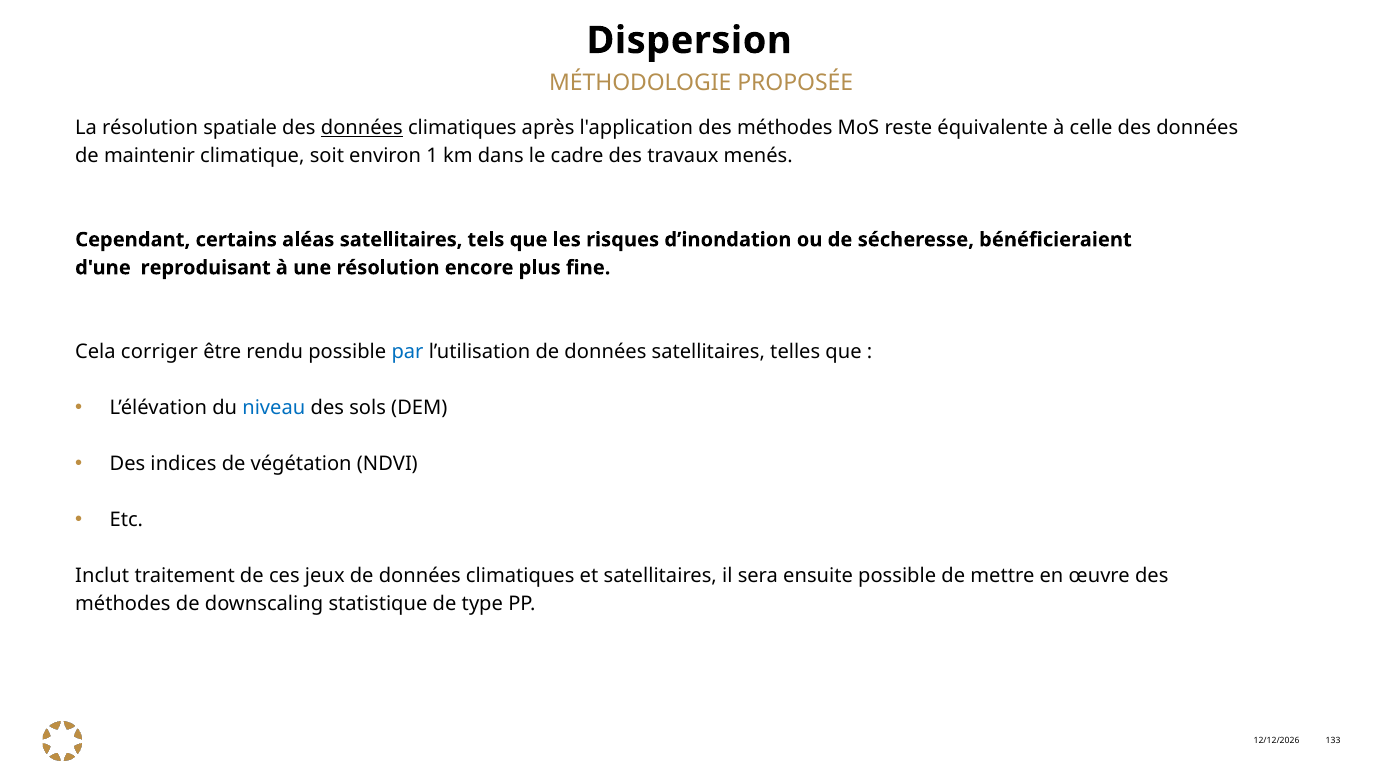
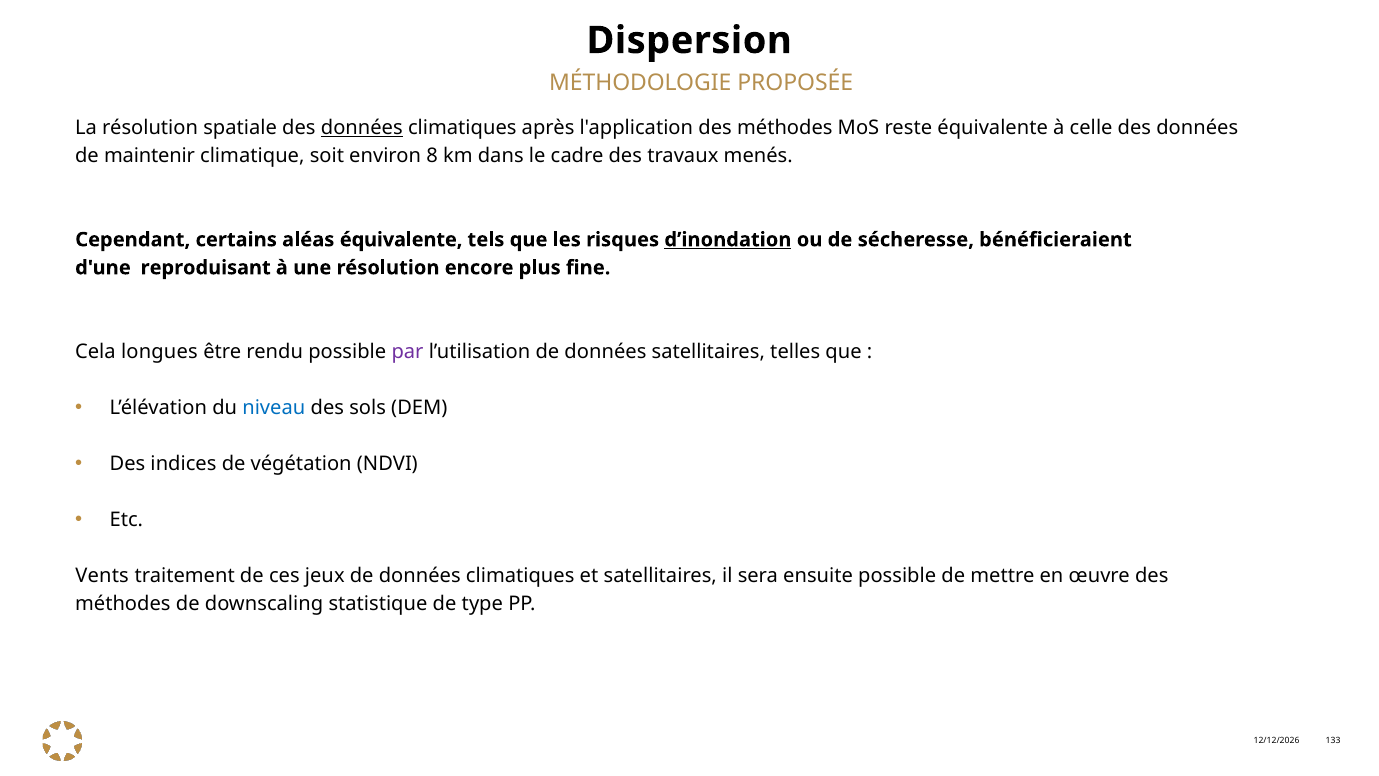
1: 1 -> 8
aléas satellitaires: satellitaires -> équivalente
d’inondation underline: none -> present
corriger: corriger -> longues
par colour: blue -> purple
Inclut: Inclut -> Vents
